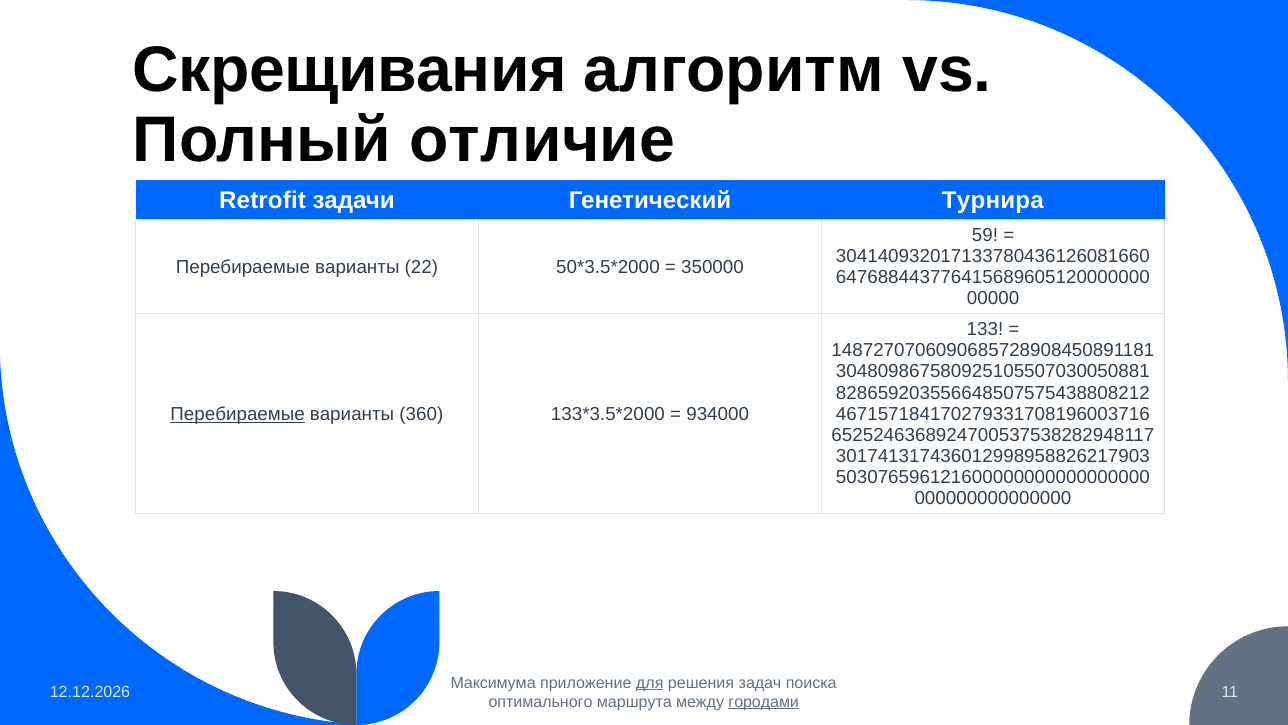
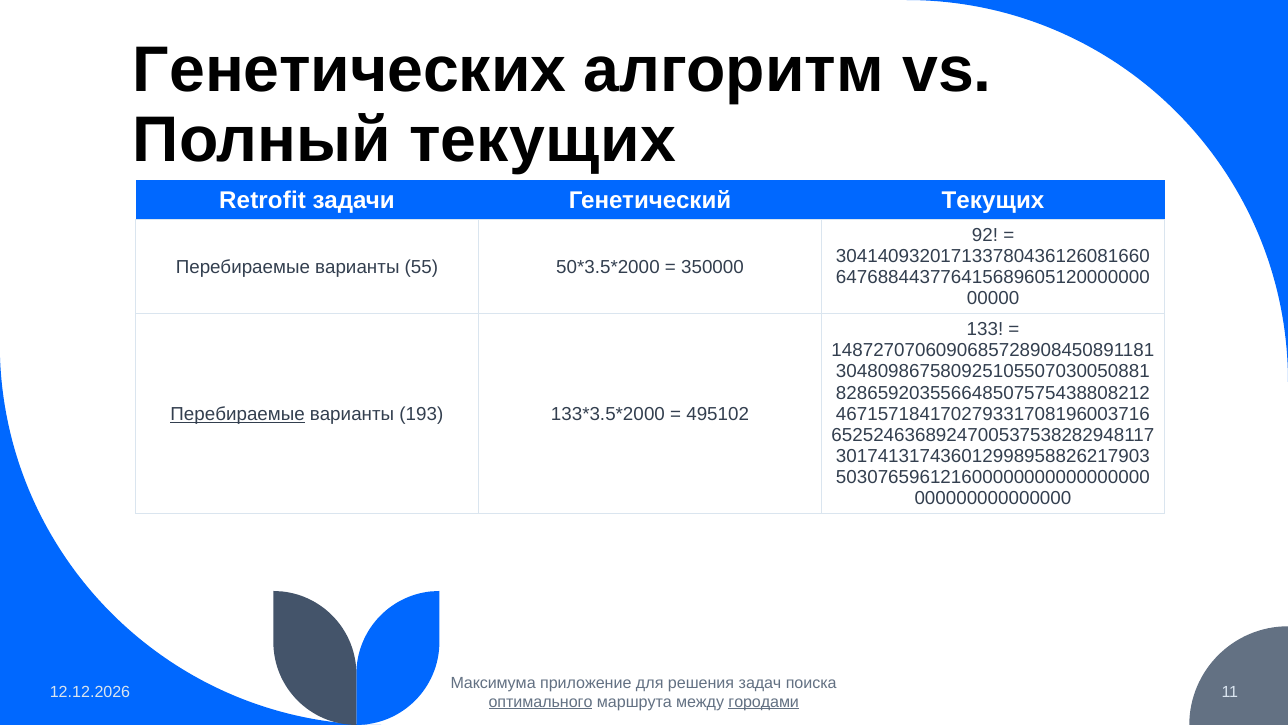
Скрещивания: Скрещивания -> Генетических
Полный отличие: отличие -> текущих
Генетический Турнира: Турнира -> Текущих
59: 59 -> 92
22: 22 -> 55
360: 360 -> 193
934000: 934000 -> 495102
для underline: present -> none
оптимального underline: none -> present
